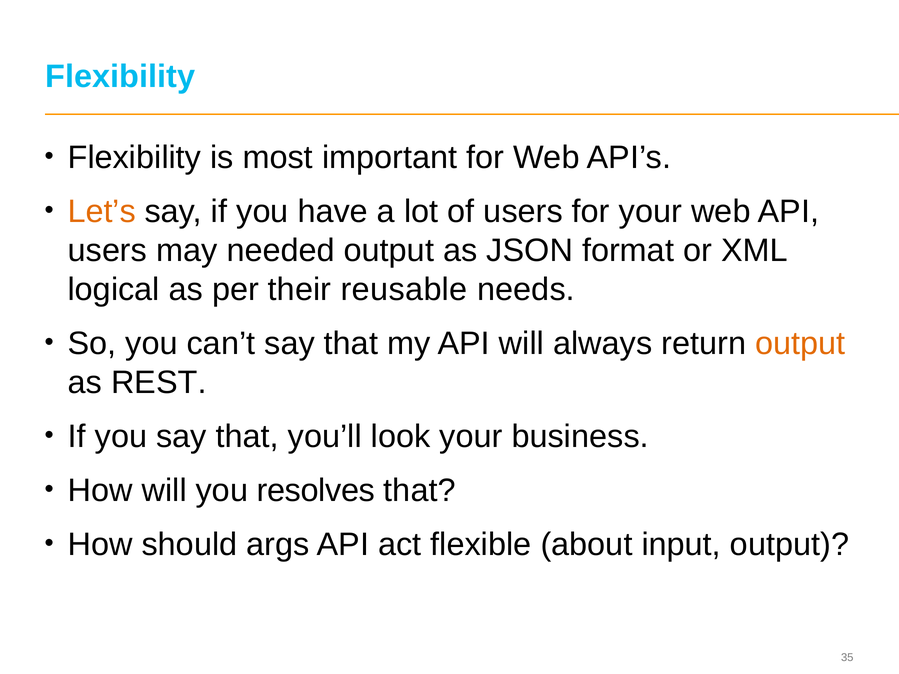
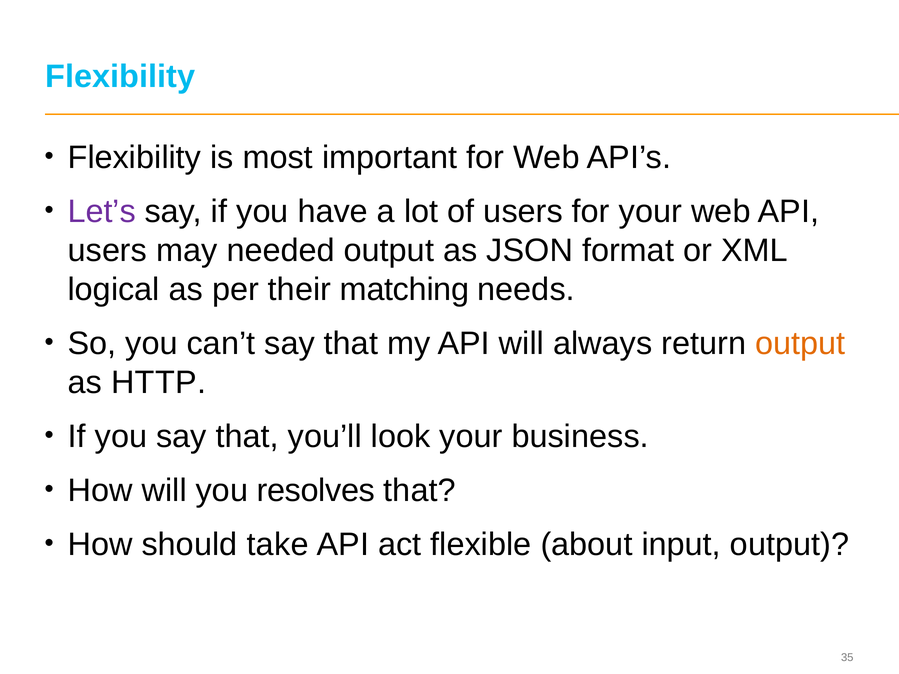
Let’s colour: orange -> purple
reusable: reusable -> matching
REST: REST -> HTTP
args: args -> take
